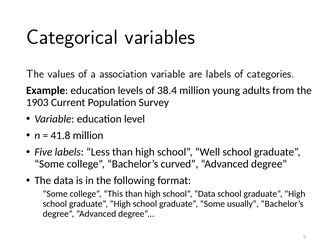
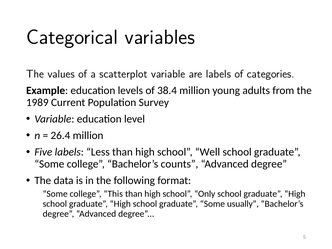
association: association -> scatterplot
1903: 1903 -> 1989
41.8: 41.8 -> 26.4
curved: curved -> counts
school Data: Data -> Only
